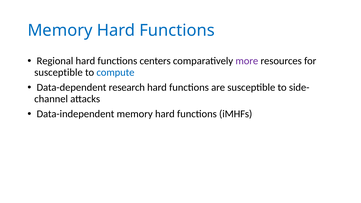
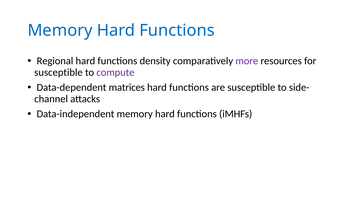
centers: centers -> density
compute colour: blue -> purple
research: research -> matrices
